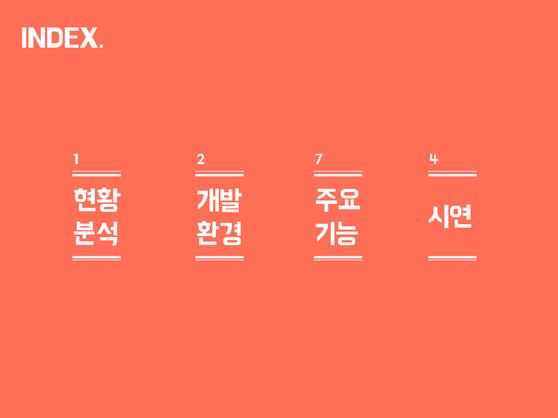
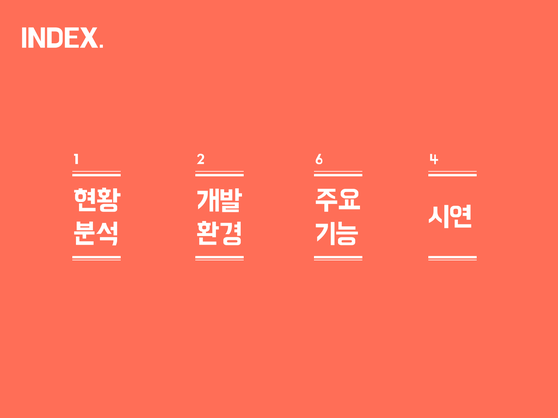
7: 7 -> 6
